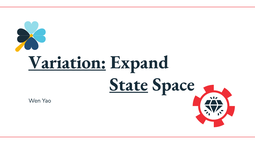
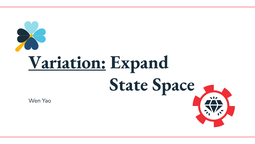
State underline: present -> none
